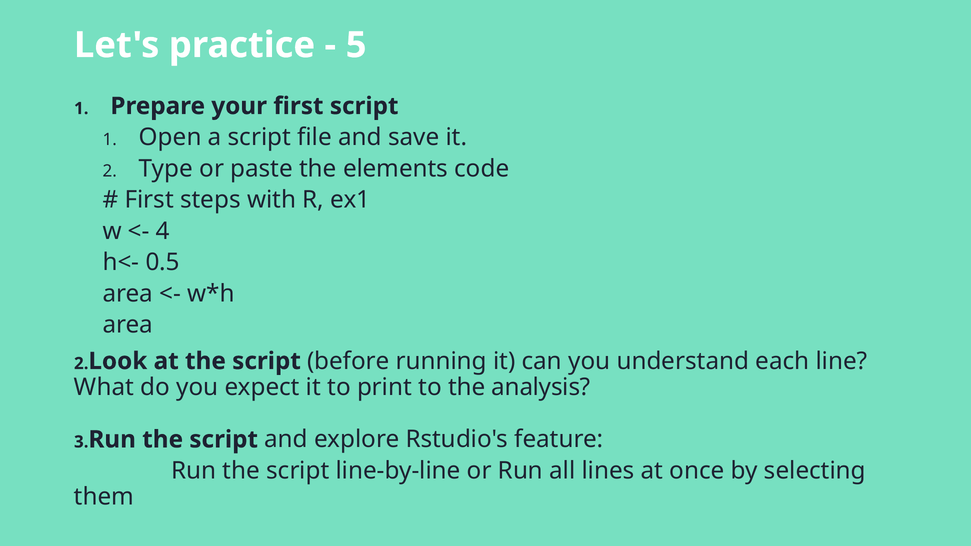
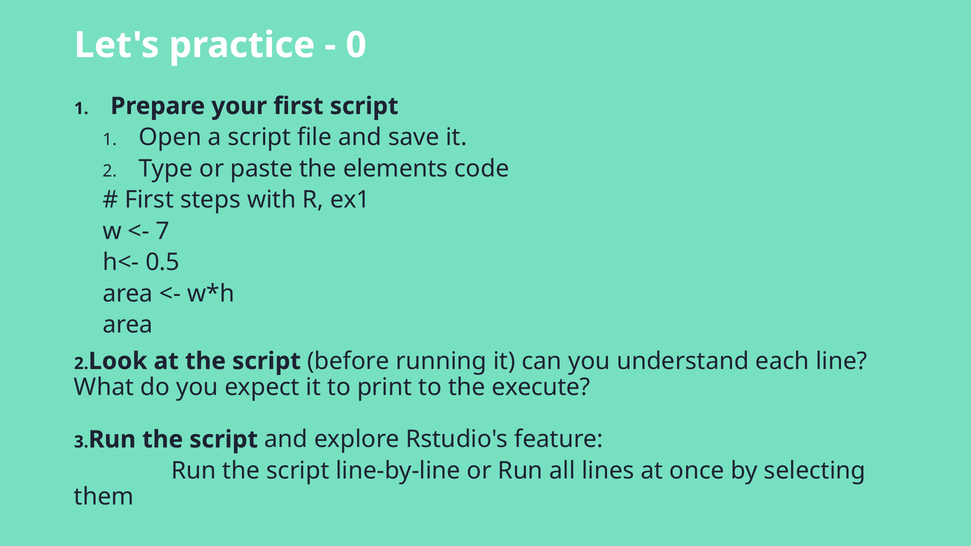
5: 5 -> 0
4: 4 -> 7
analysis: analysis -> execute
